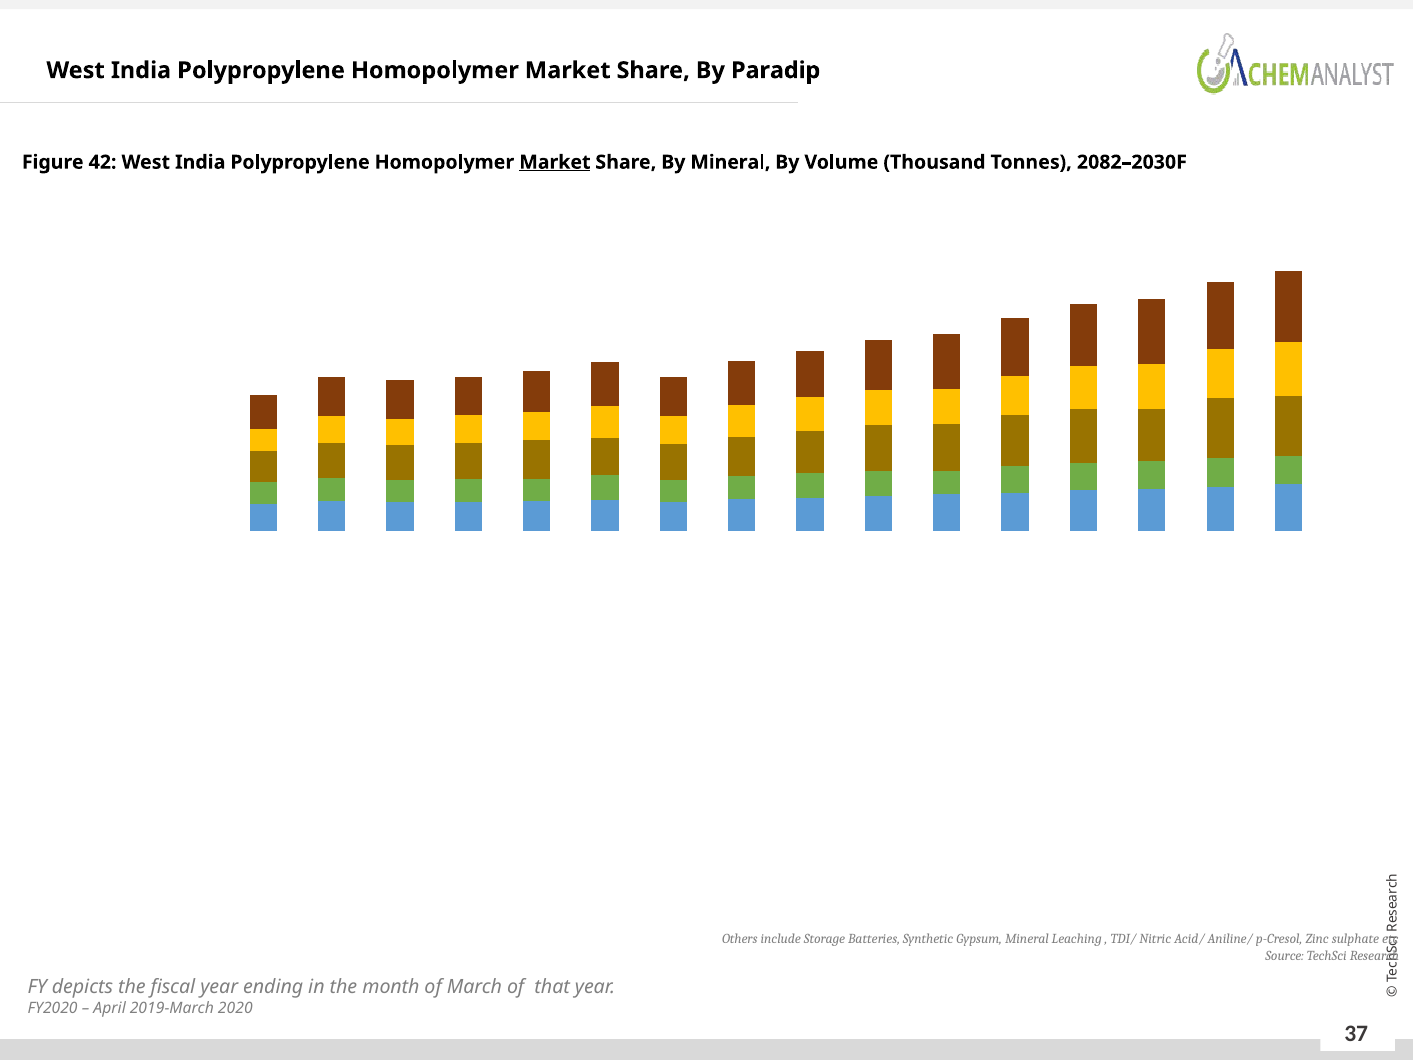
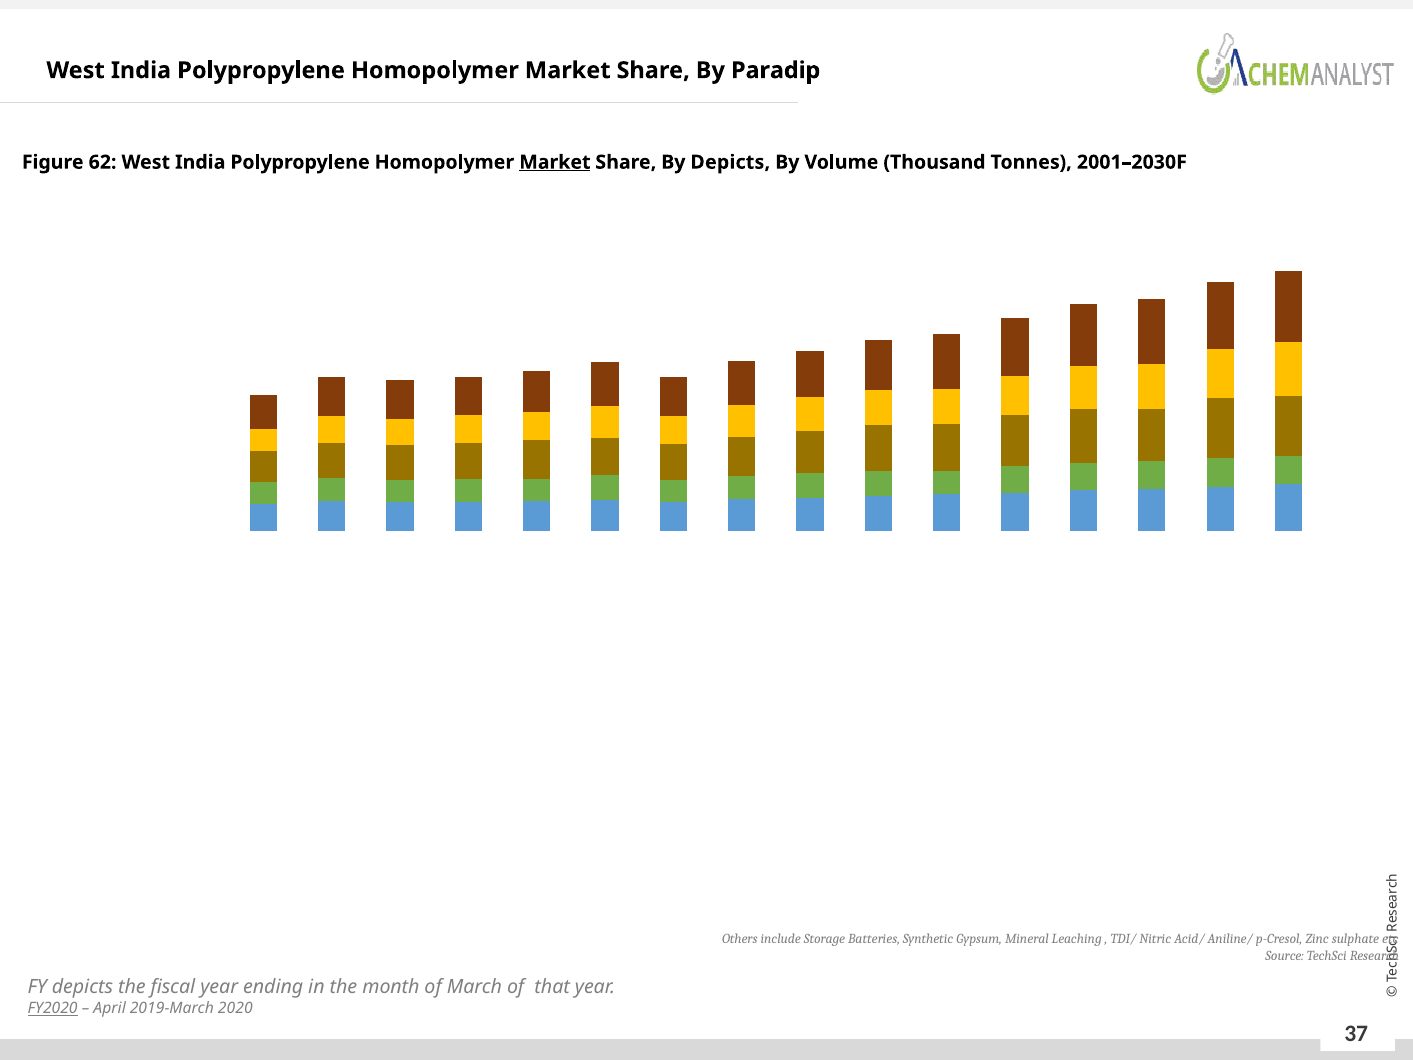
42: 42 -> 62
By Mineral: Mineral -> Depicts
2082–2030F: 2082–2030F -> 2001–2030F
FY2020 underline: none -> present
